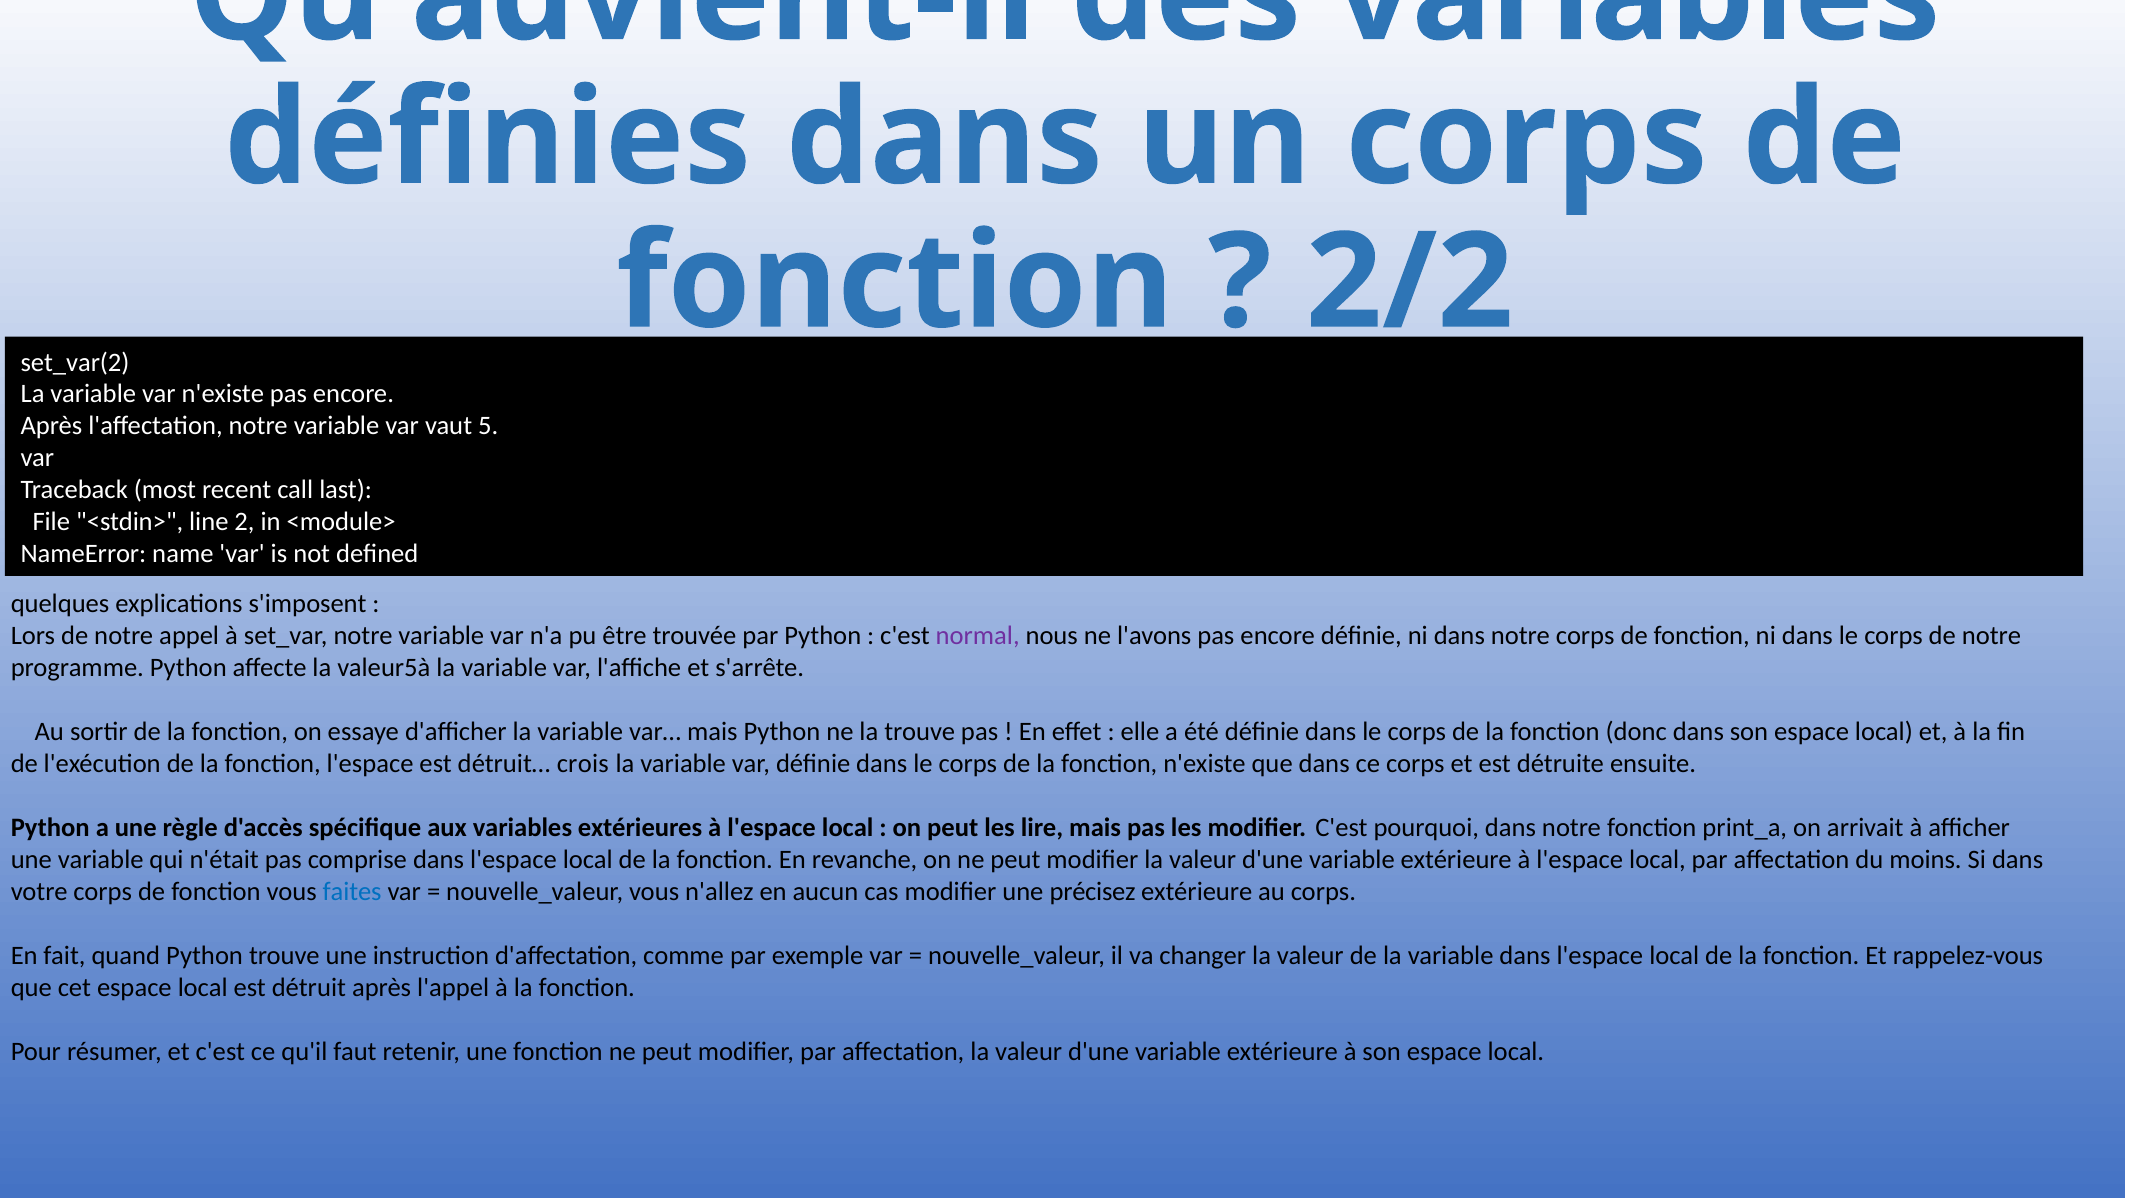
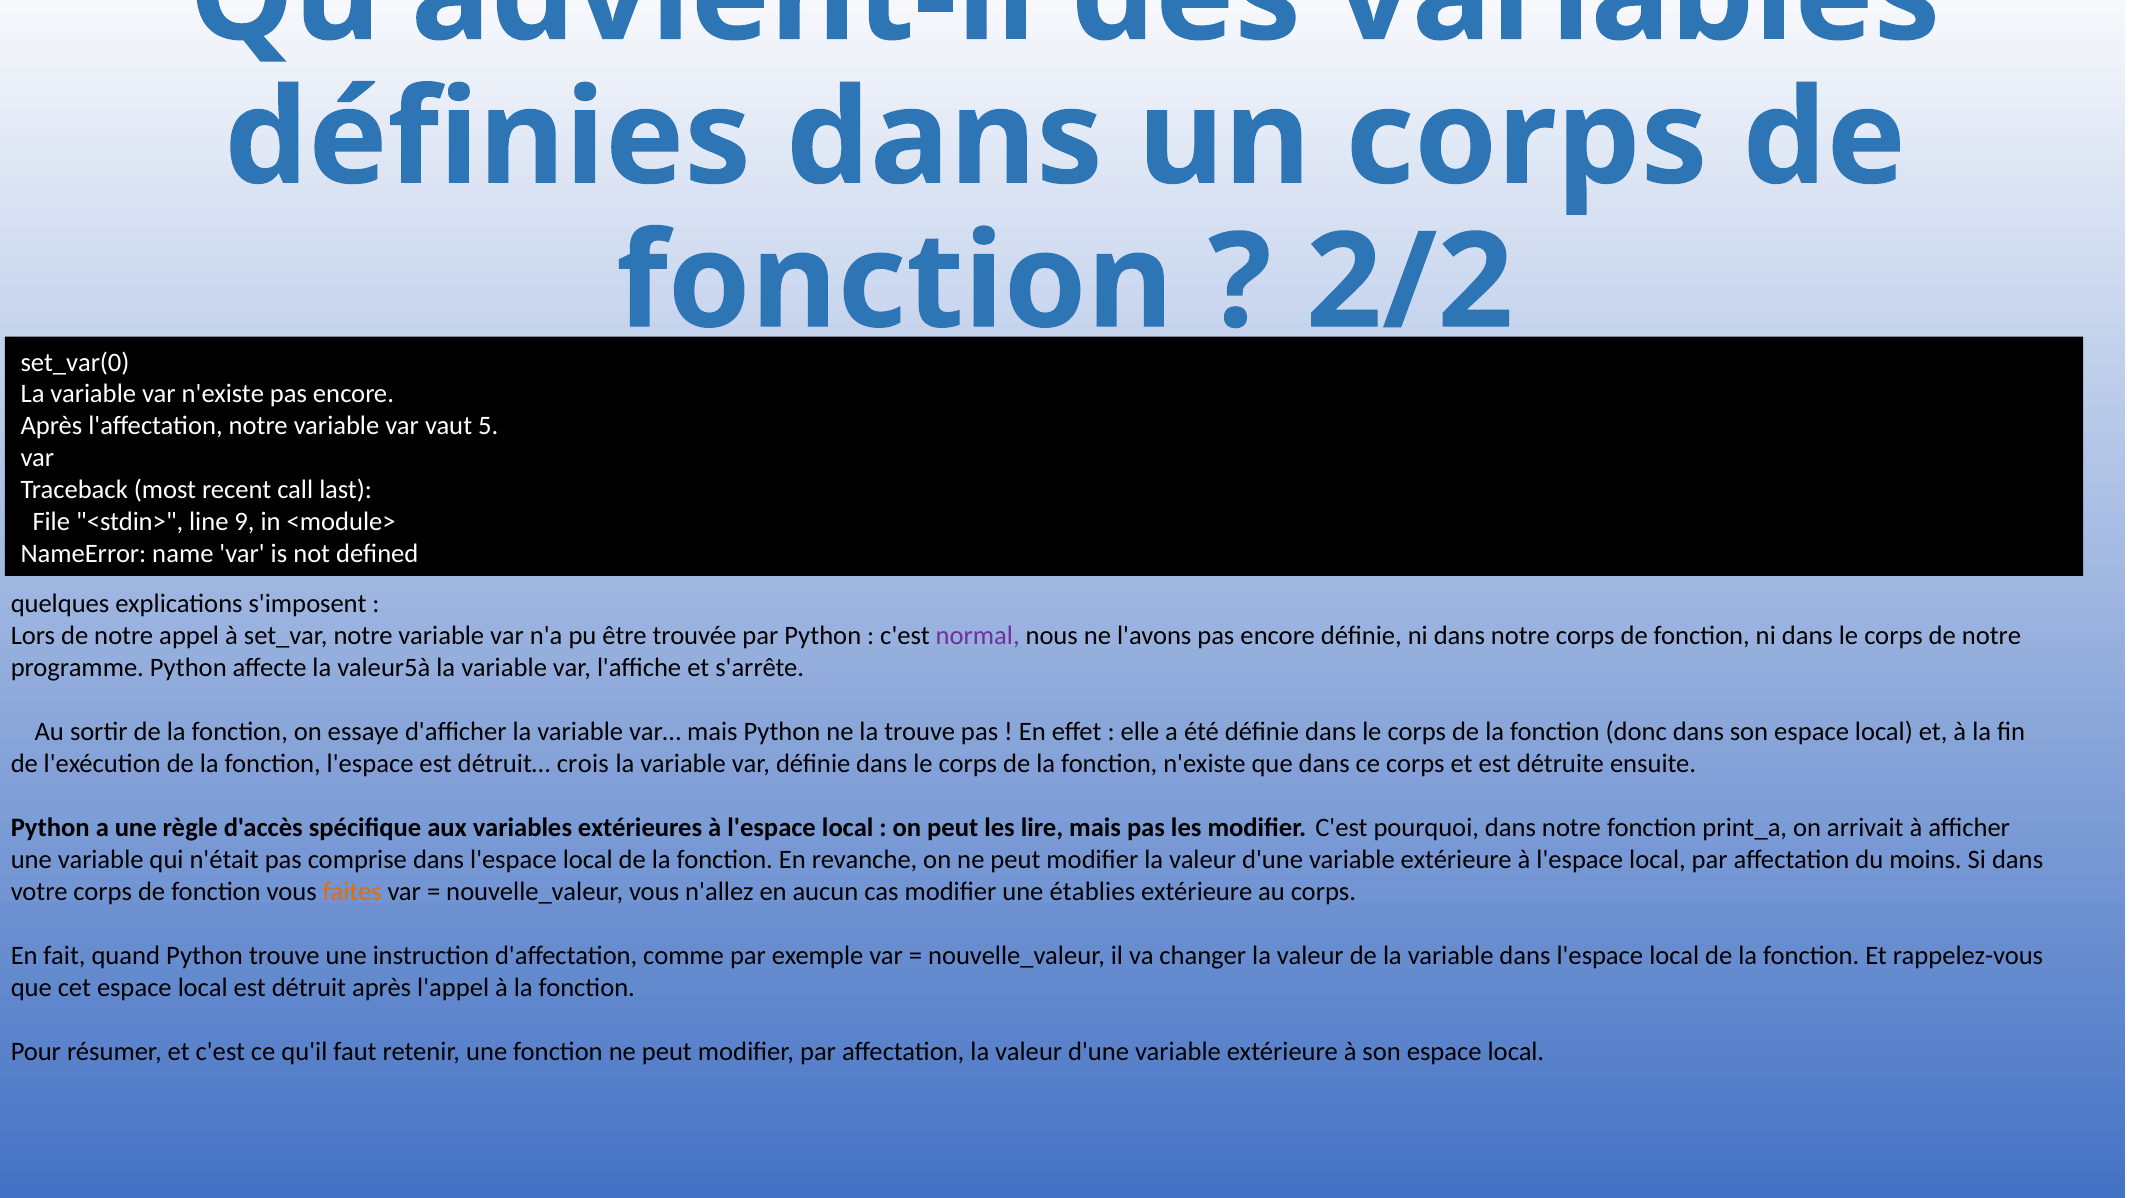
set_var(2: set_var(2 -> set_var(0
2: 2 -> 9
faites colour: blue -> orange
précisez: précisez -> établies
